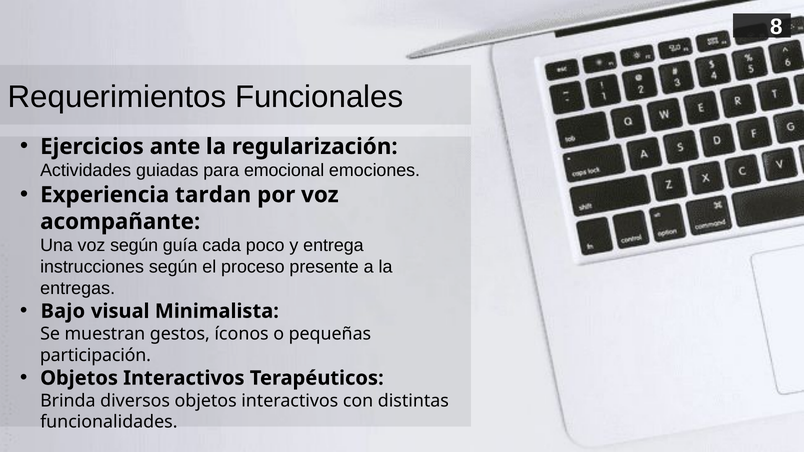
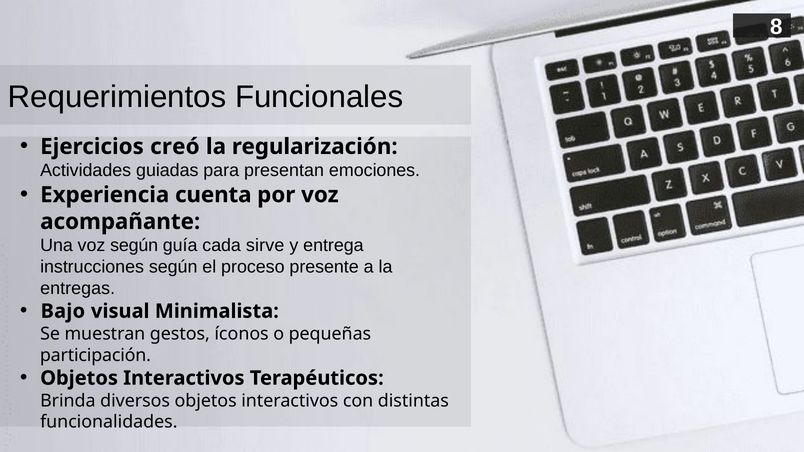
ante: ante -> creó
emocional: emocional -> presentan
tardan: tardan -> cuenta
poco: poco -> sirve
